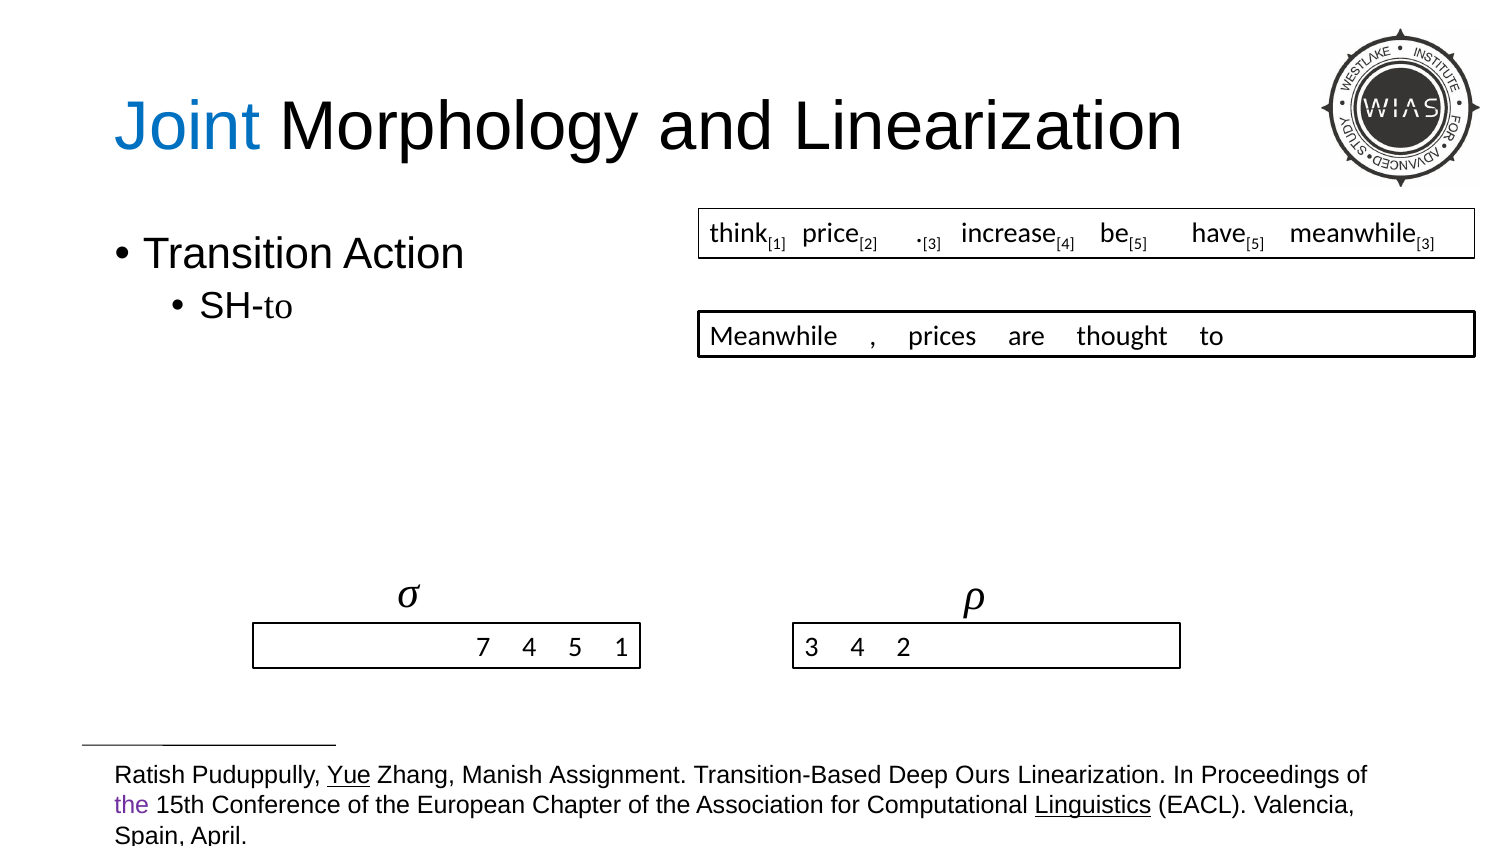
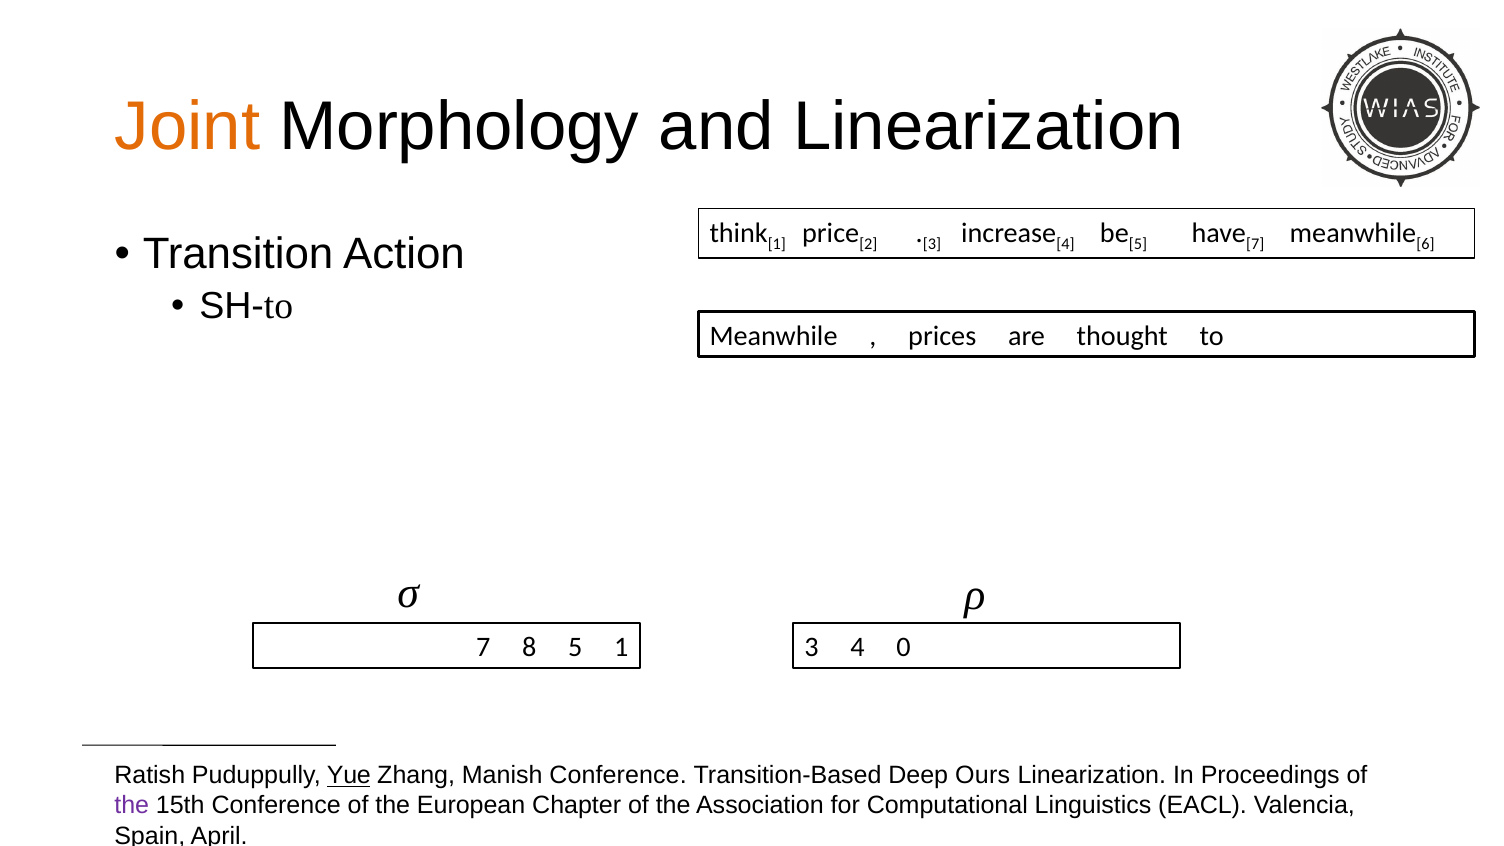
Joint colour: blue -> orange
5 at (1255, 244): 5 -> 7
meanwhile 3: 3 -> 6
7 4: 4 -> 8
4 2: 2 -> 0
Manish Assignment: Assignment -> Conference
Linguistics underline: present -> none
